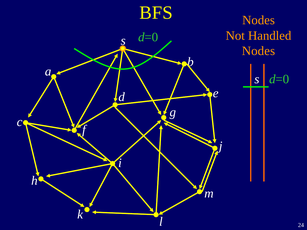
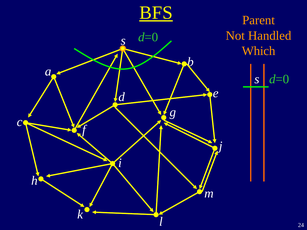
BFS underline: none -> present
Nodes at (259, 20): Nodes -> Parent
Nodes at (258, 51): Nodes -> Which
